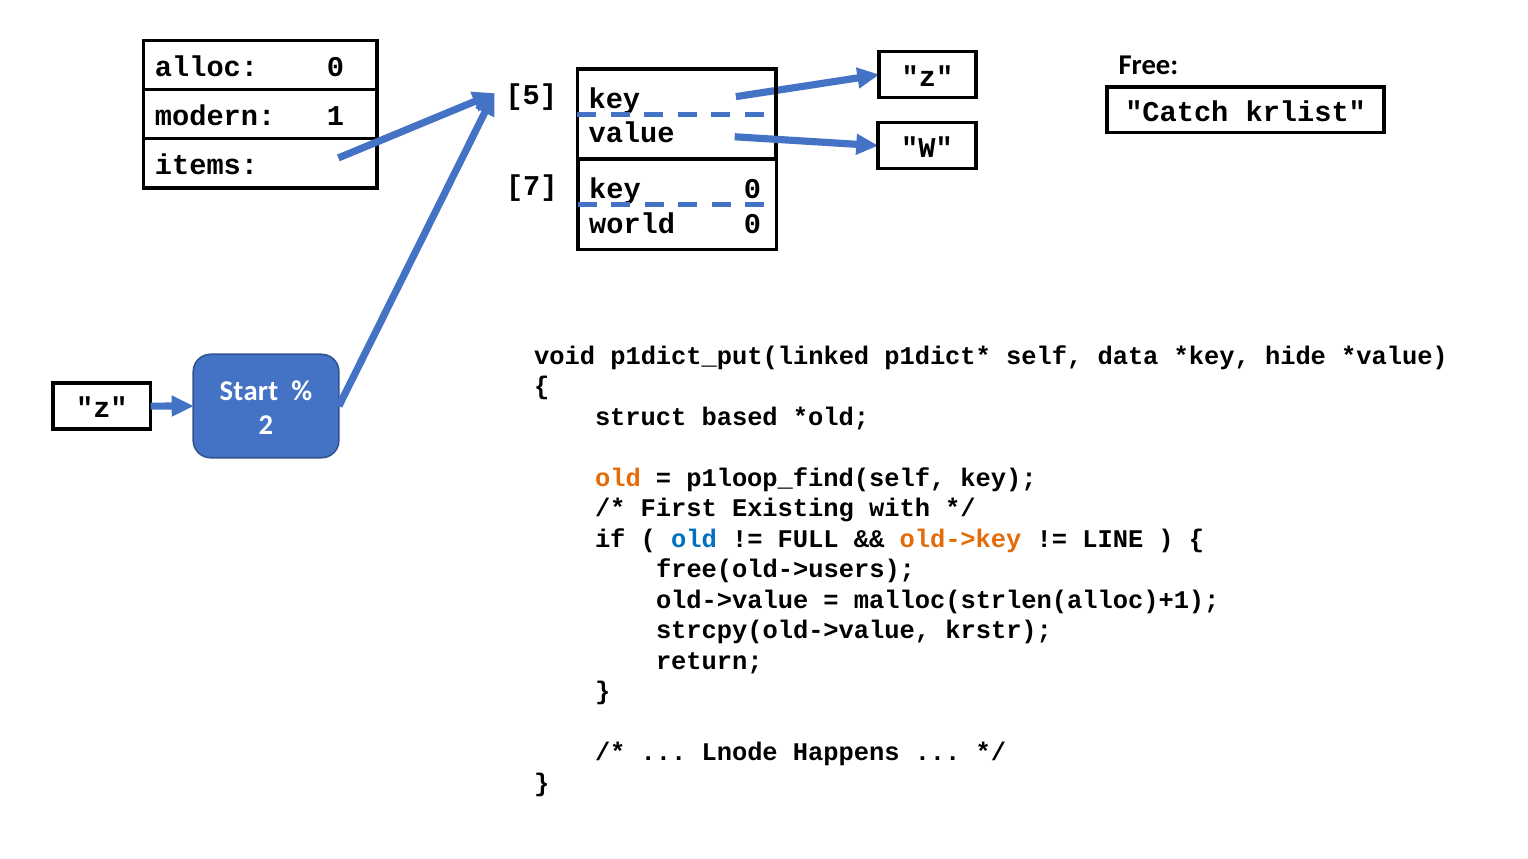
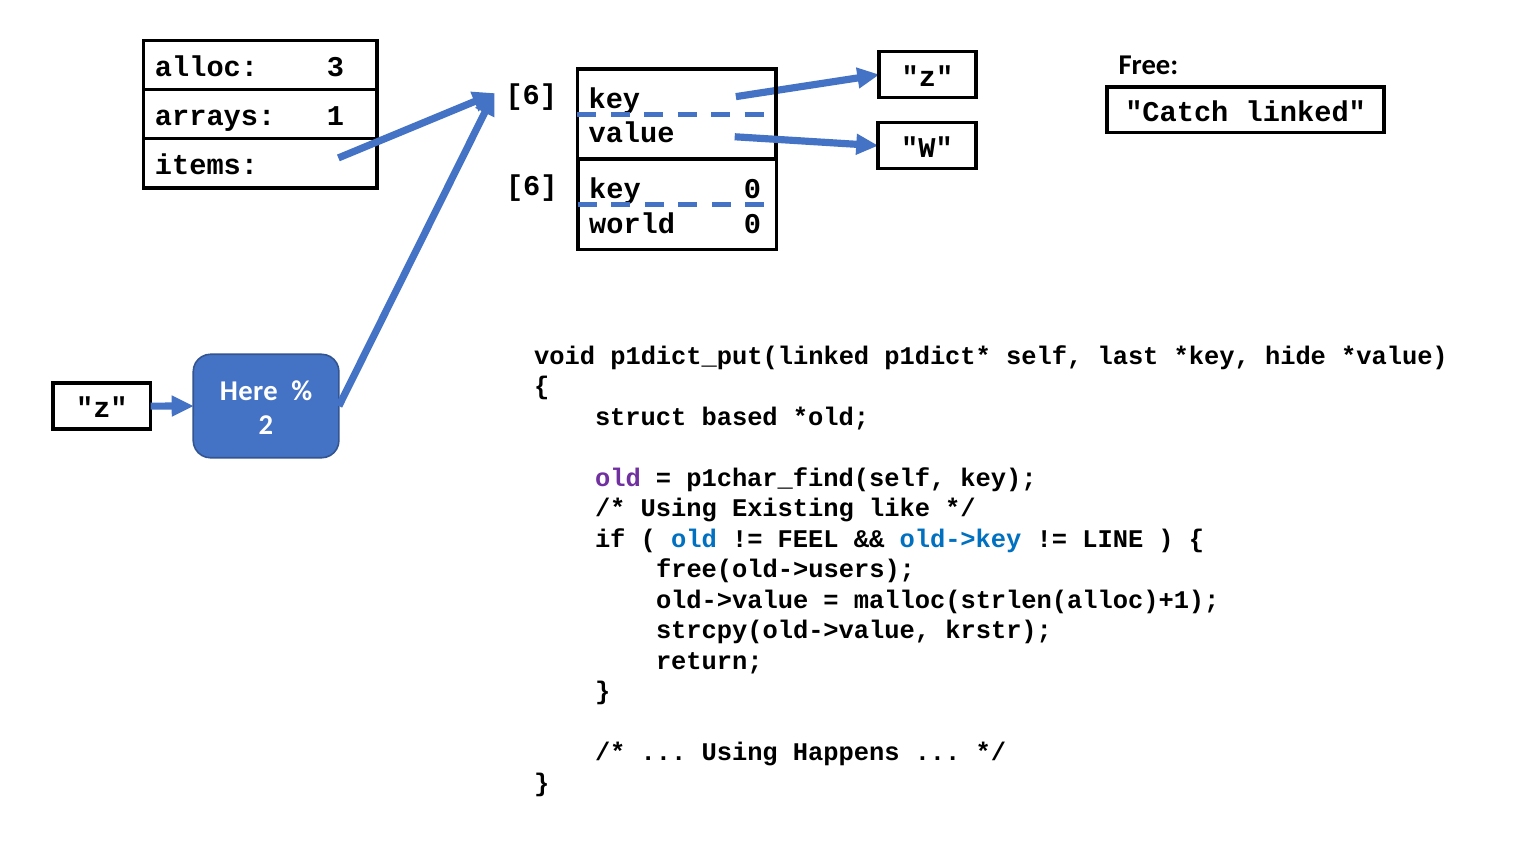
alloc 0: 0 -> 3
5 at (531, 95): 5 -> 6
krlist: krlist -> linked
modern: modern -> arrays
7 at (532, 186): 7 -> 6
data: data -> last
Start: Start -> Here
old at (618, 478) colour: orange -> purple
p1loop_find(self: p1loop_find(self -> p1char_find(self
First at (679, 509): First -> Using
with: with -> like
FULL: FULL -> FEEL
old->key colour: orange -> blue
Lnode at (740, 753): Lnode -> Using
